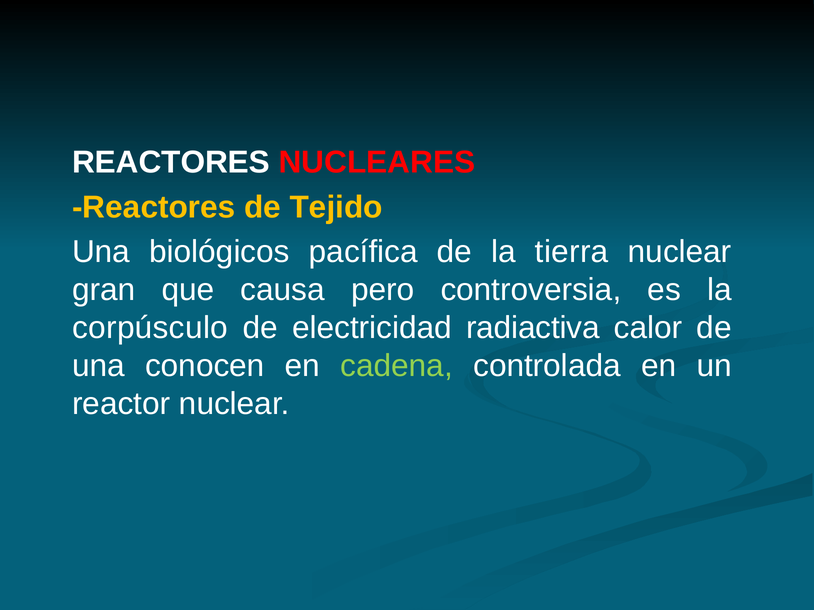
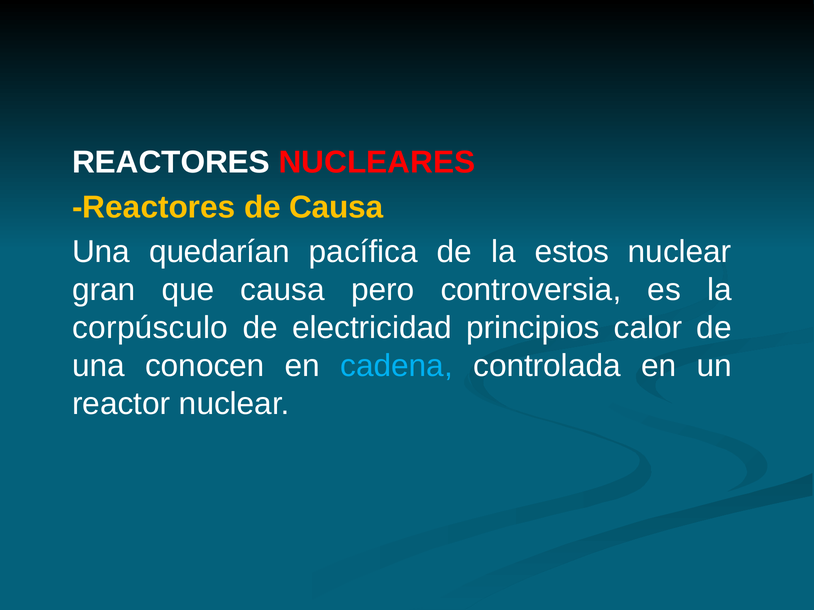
de Tejido: Tejido -> Causa
biológicos: biológicos -> quedarían
tierra: tierra -> estos
radiactiva: radiactiva -> principios
cadena colour: light green -> light blue
